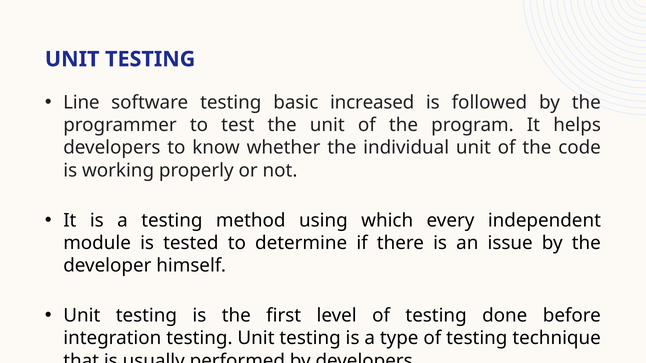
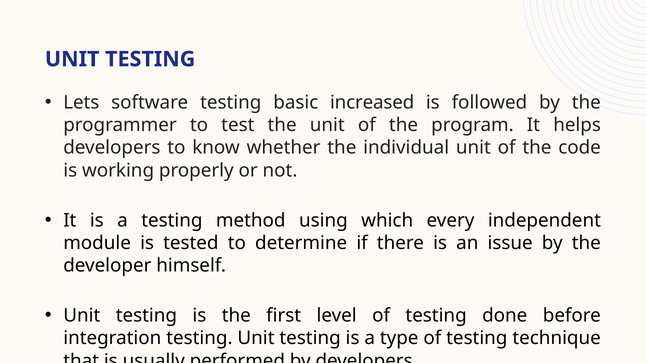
Line: Line -> Lets
